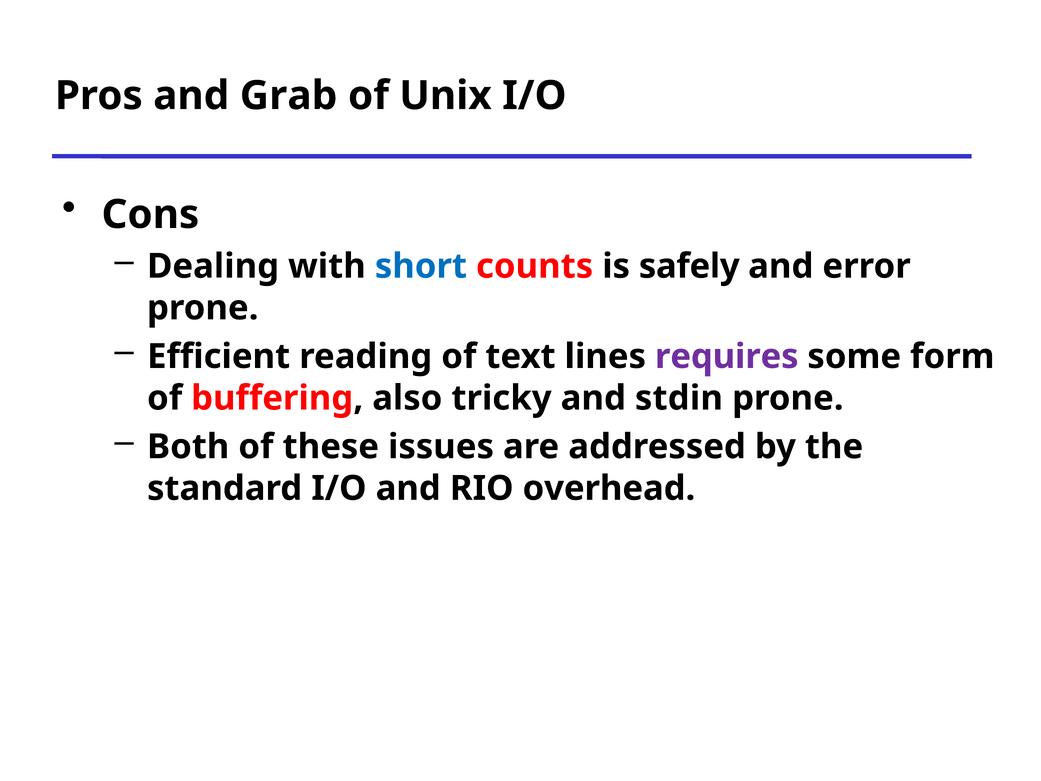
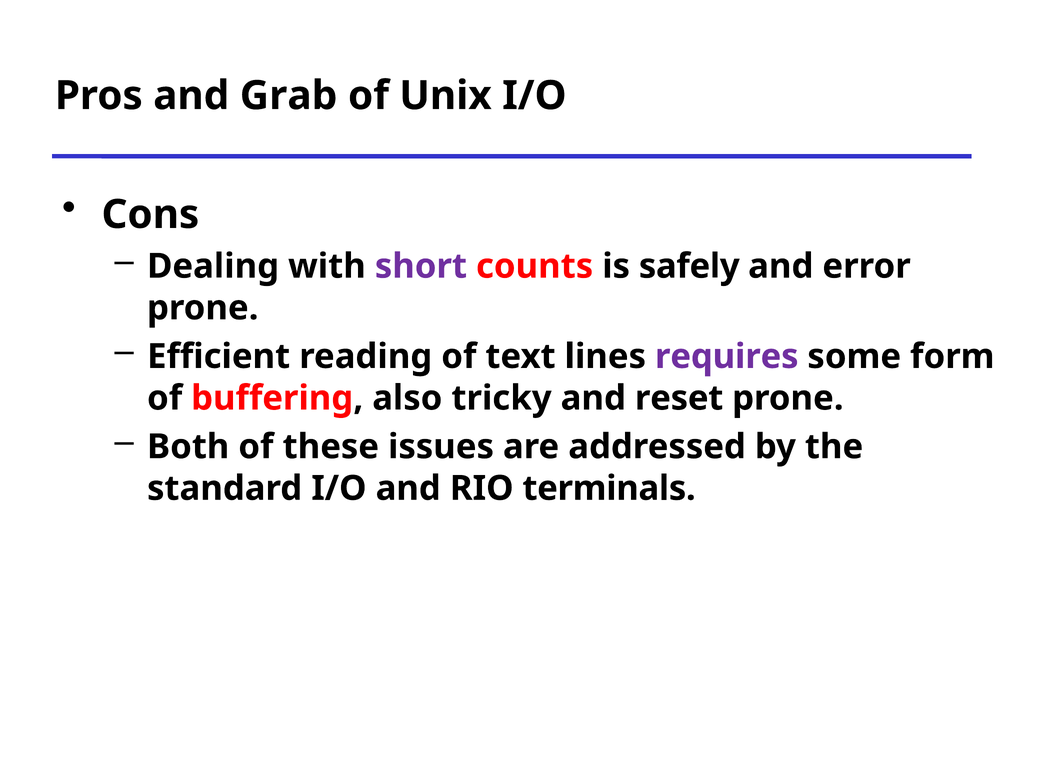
short colour: blue -> purple
stdin: stdin -> reset
overhead: overhead -> terminals
